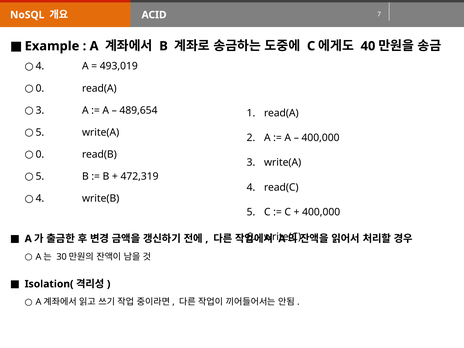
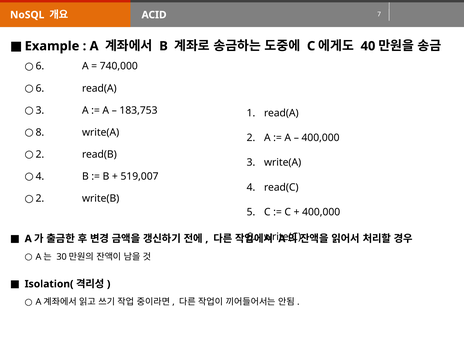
4 at (40, 66): 4 -> 6
493,019: 493,019 -> 740,000
0 at (40, 88): 0 -> 6
489,654: 489,654 -> 183,753
5 at (40, 132): 5 -> 8
0 at (40, 154): 0 -> 2
5 at (40, 176): 5 -> 4
472,319: 472,319 -> 519,007
4 at (40, 198): 4 -> 2
